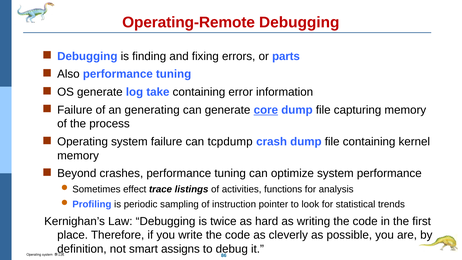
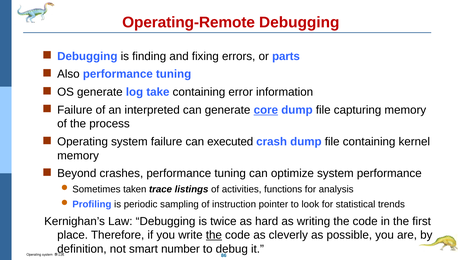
generating: generating -> interpreted
tcpdump: tcpdump -> executed
effect: effect -> taken
the at (214, 235) underline: none -> present
assigns: assigns -> number
